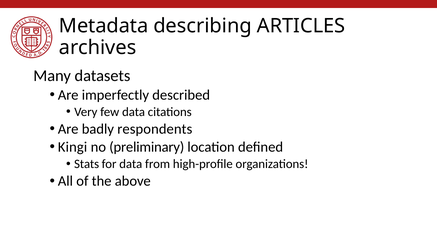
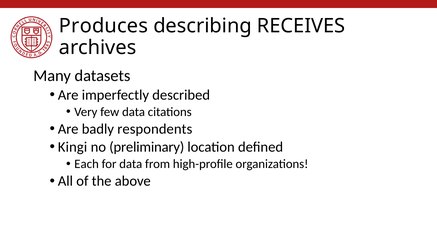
Metadata: Metadata -> Produces
ARTICLES: ARTICLES -> RECEIVES
Stats: Stats -> Each
